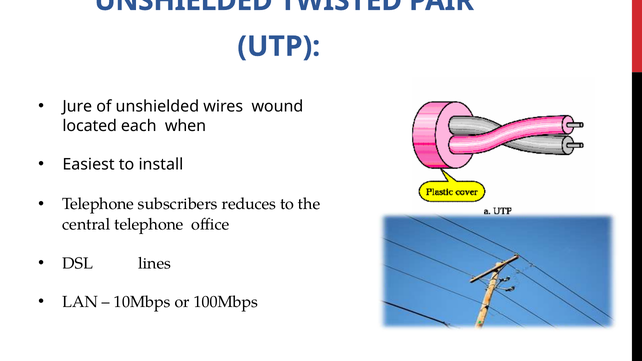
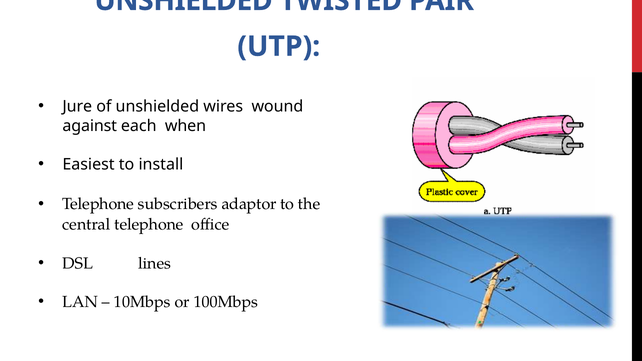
located: located -> against
reduces: reduces -> adaptor
